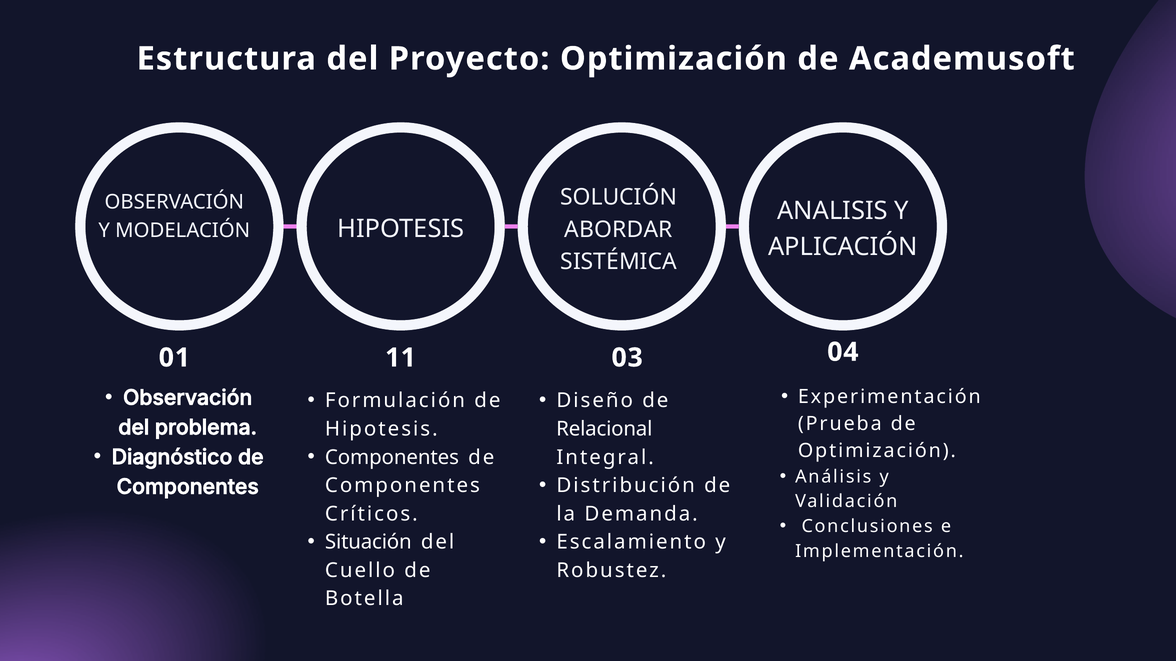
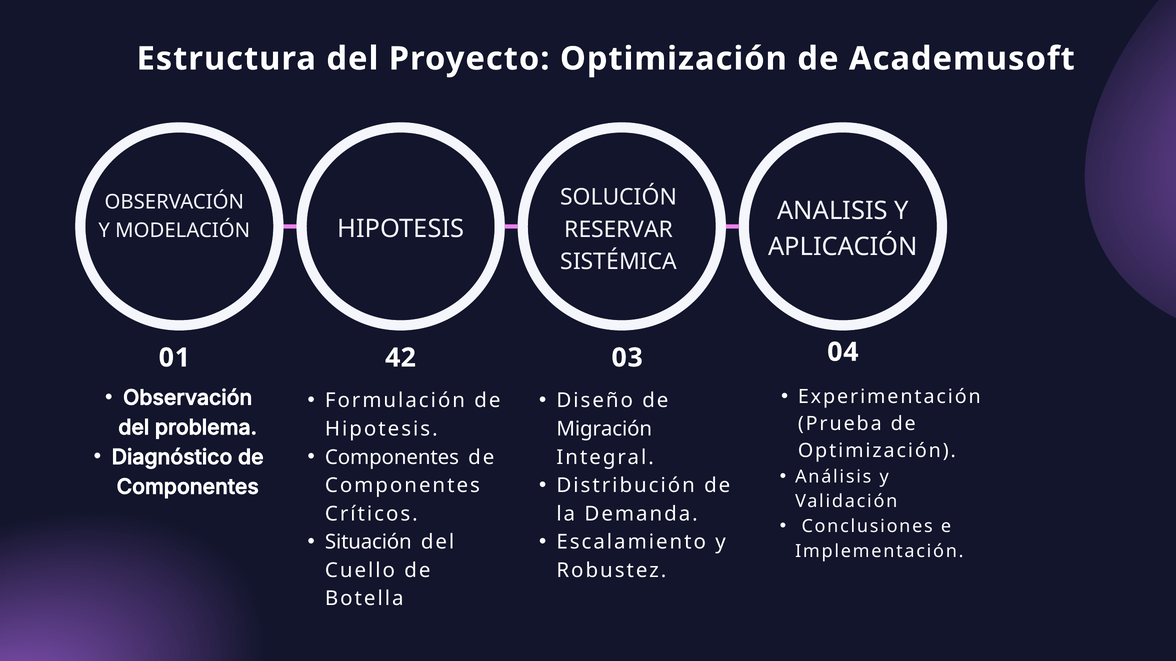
ABORDAR: ABORDAR -> RESERVAR
11: 11 -> 42
Relacional: Relacional -> Migración
